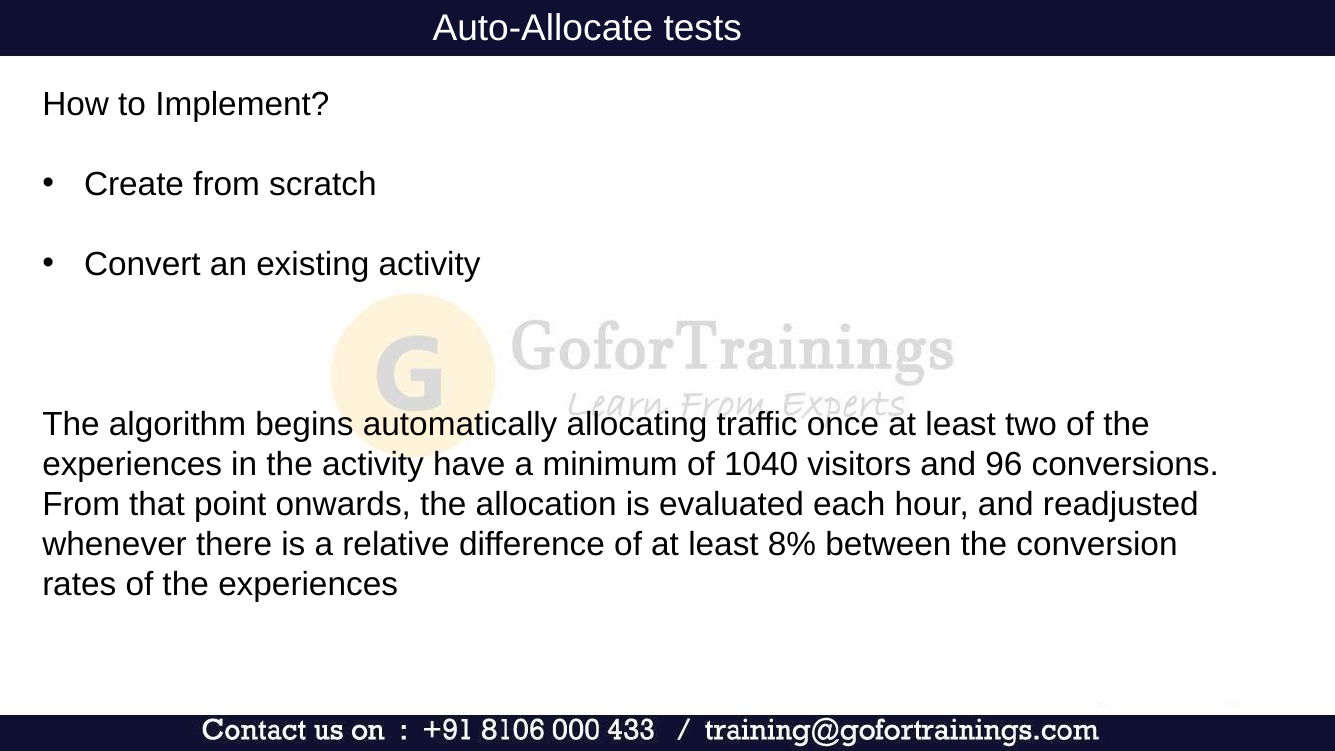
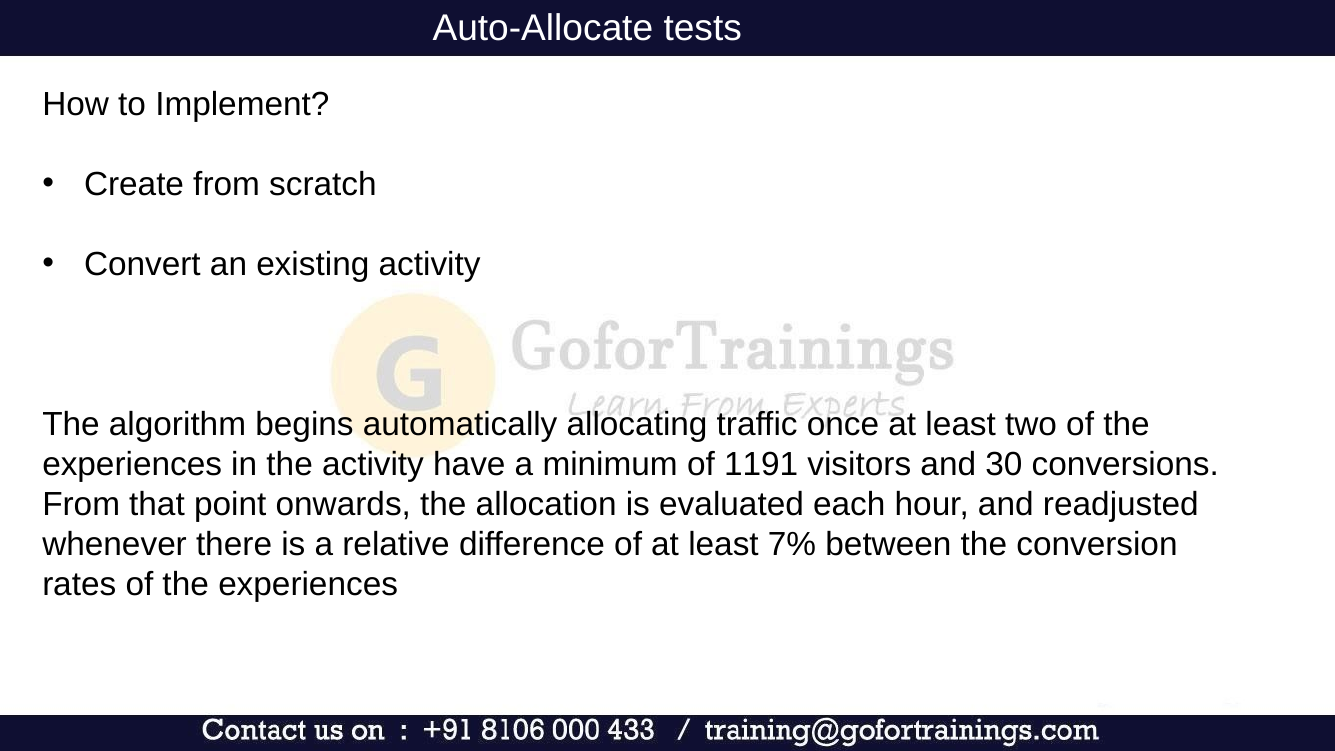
1040: 1040 -> 1191
96: 96 -> 30
8%: 8% -> 7%
